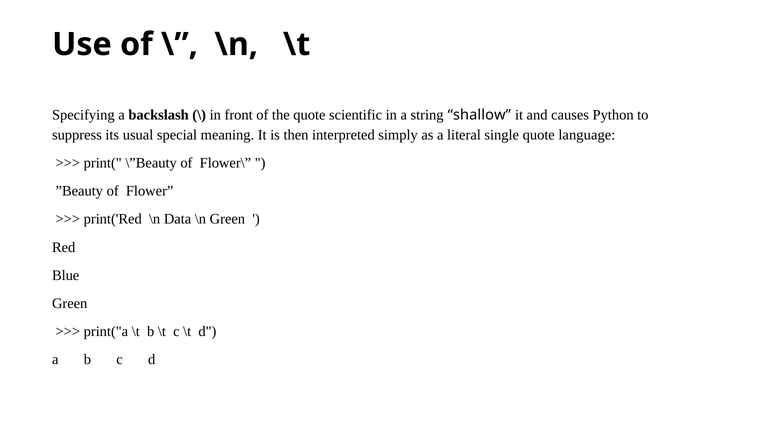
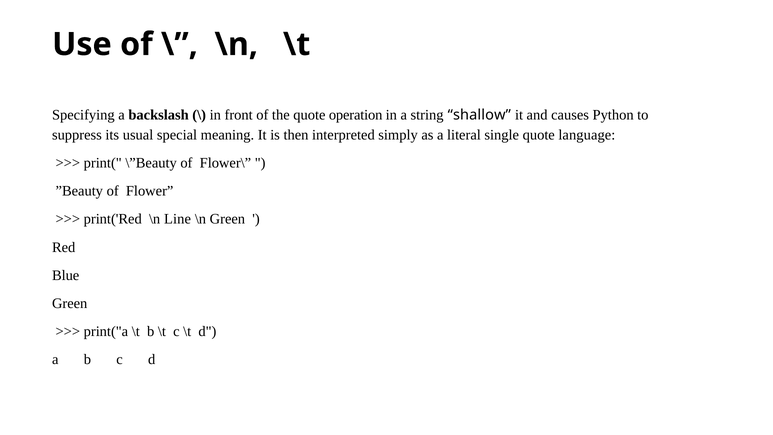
scientific: scientific -> operation
Data: Data -> Line
